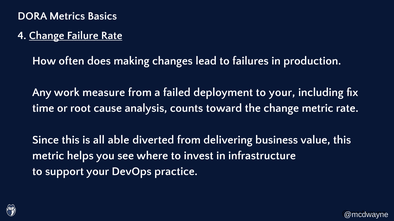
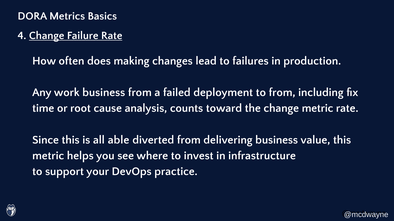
work measure: measure -> business
to your: your -> from
